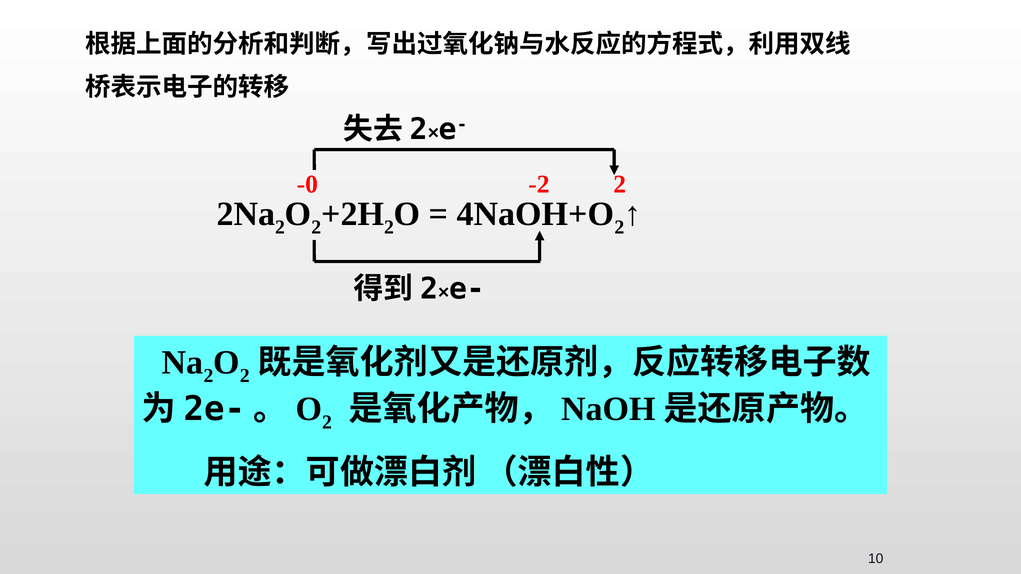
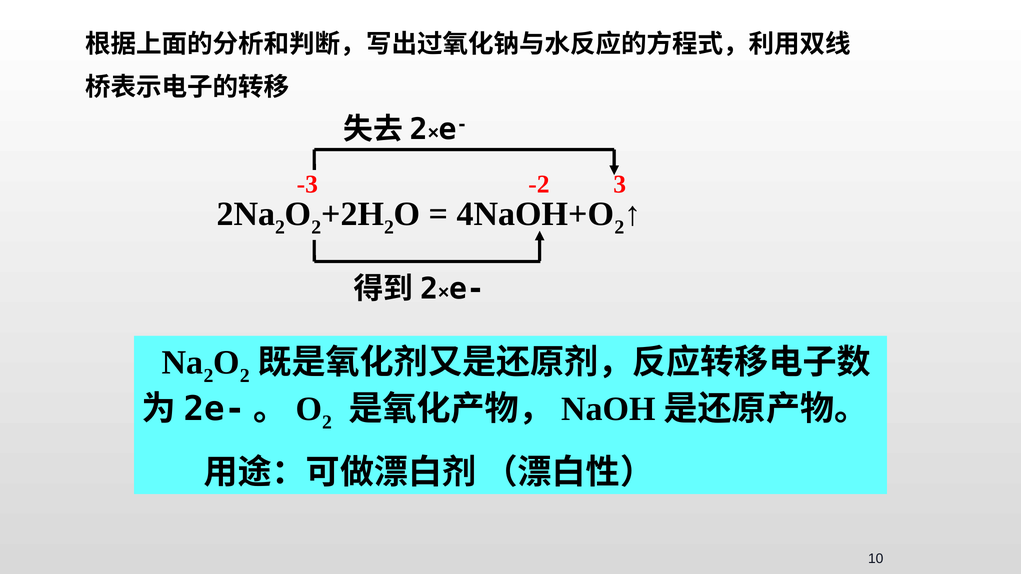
-0: -0 -> -3
-2 2: 2 -> 3
